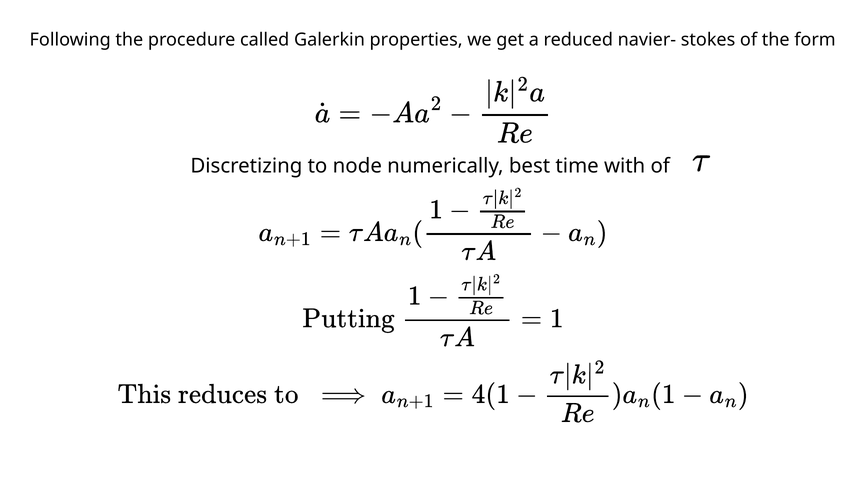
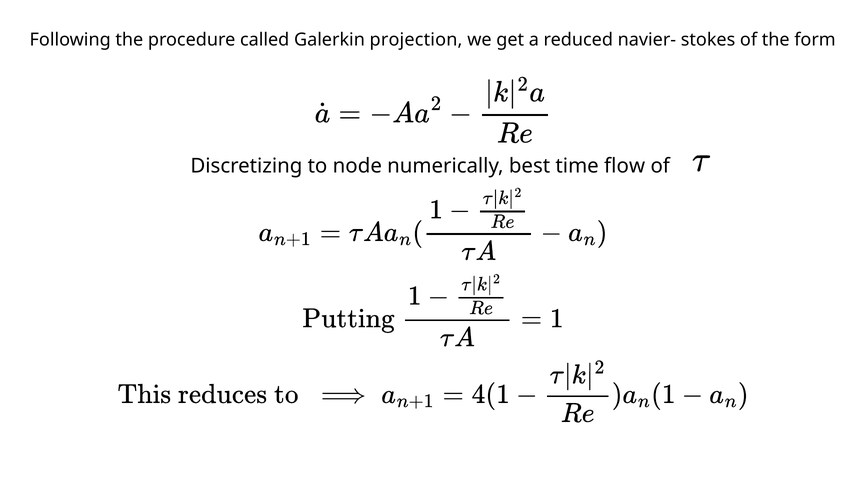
properties: properties -> projection
with: with -> flow
